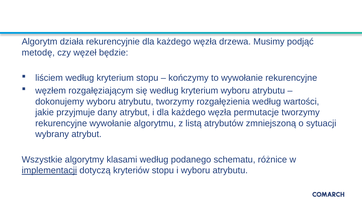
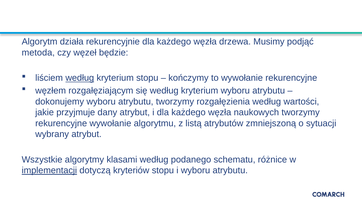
metodę: metodę -> metoda
według at (80, 78) underline: none -> present
permutacje: permutacje -> naukowych
